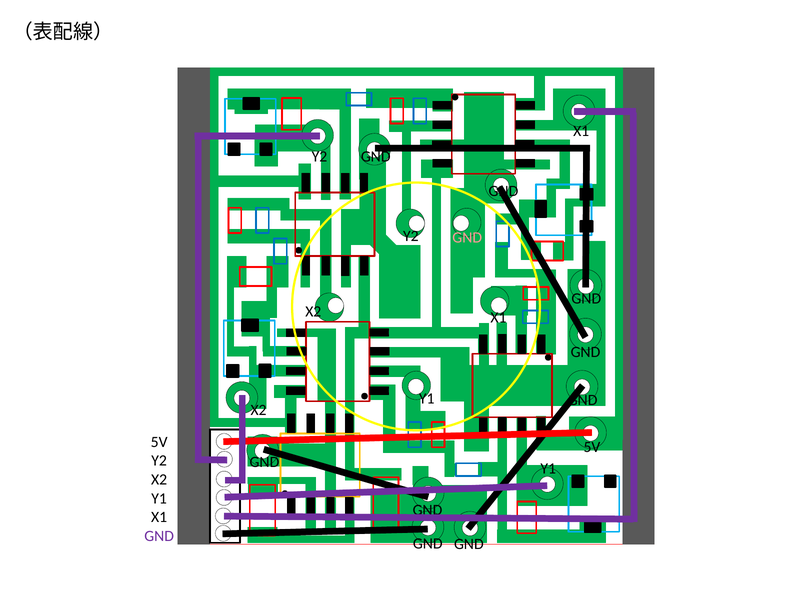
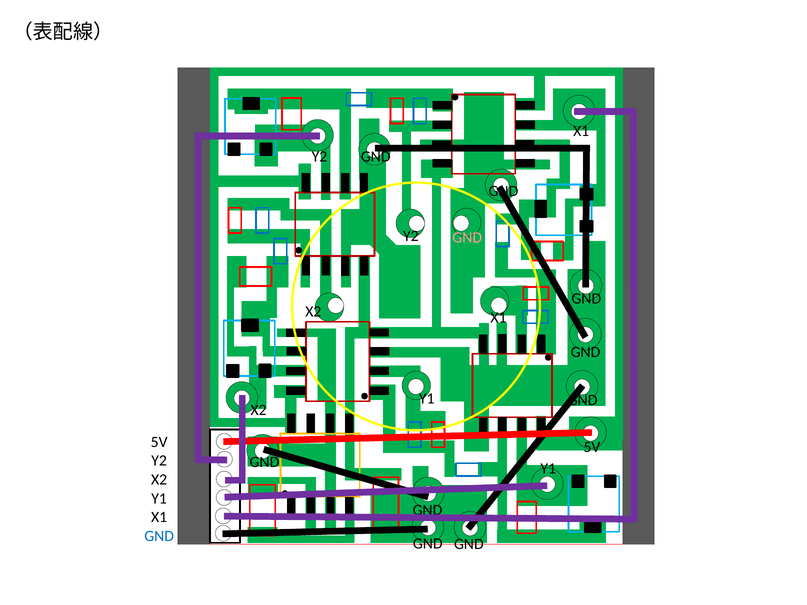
GND at (159, 536) colour: purple -> blue
